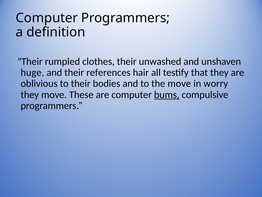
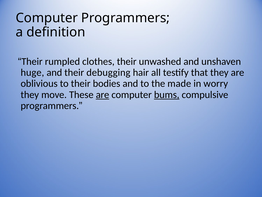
references: references -> debugging
the move: move -> made
are at (103, 94) underline: none -> present
